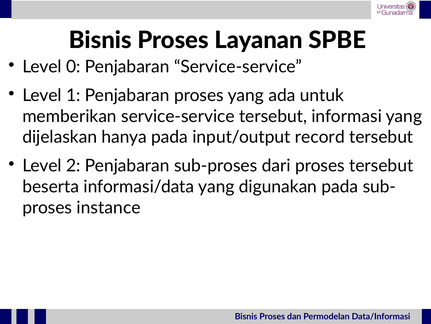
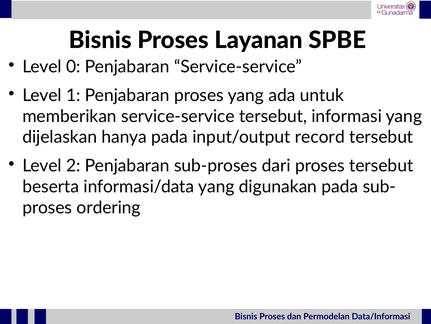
instance: instance -> ordering
